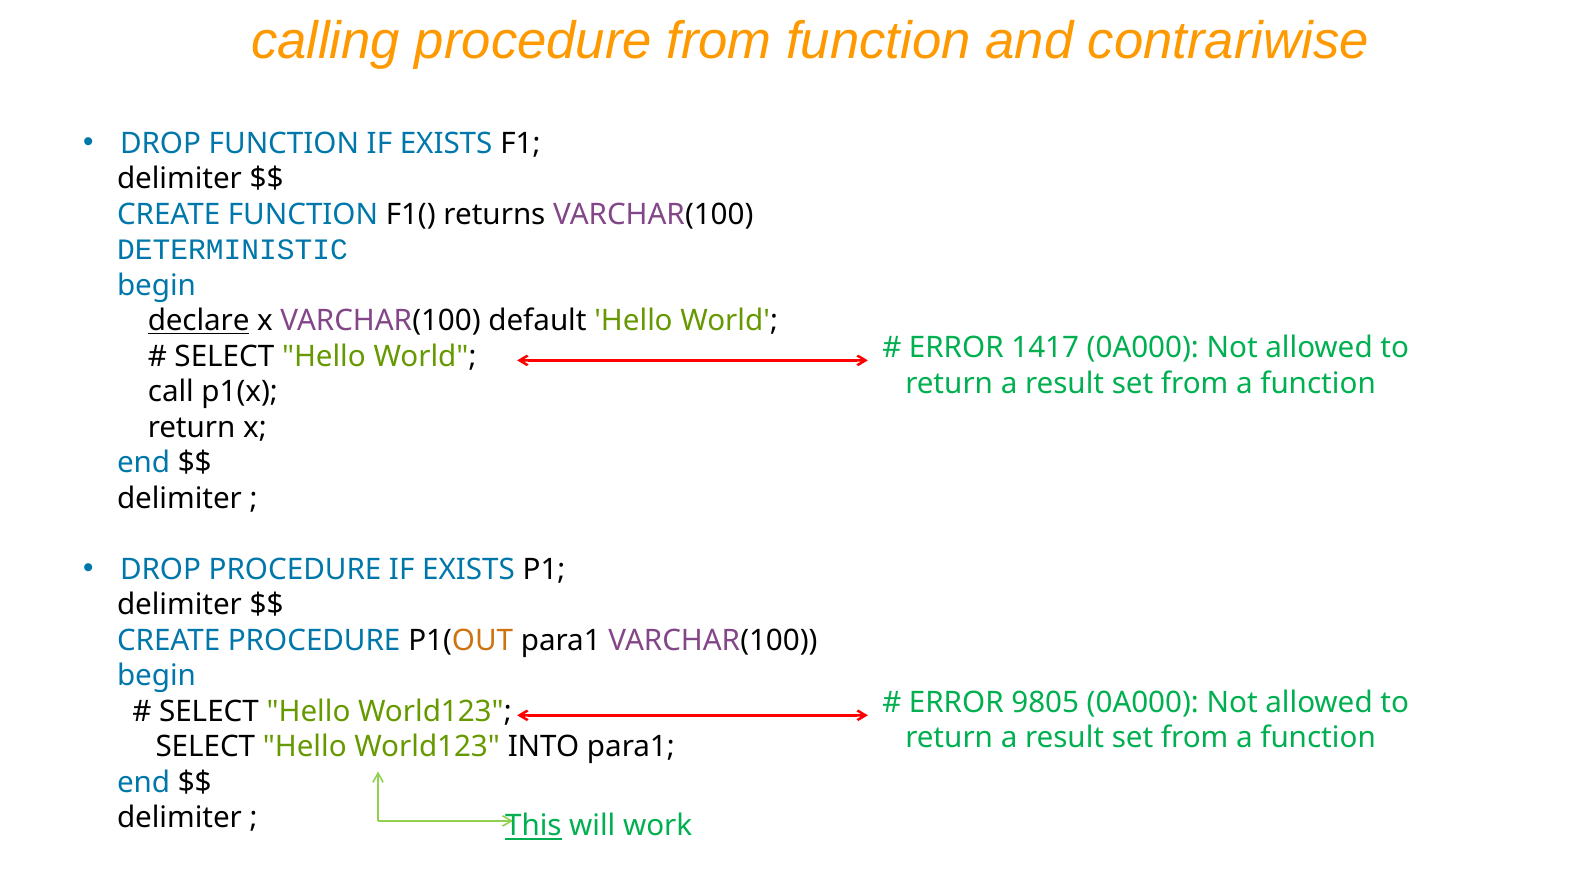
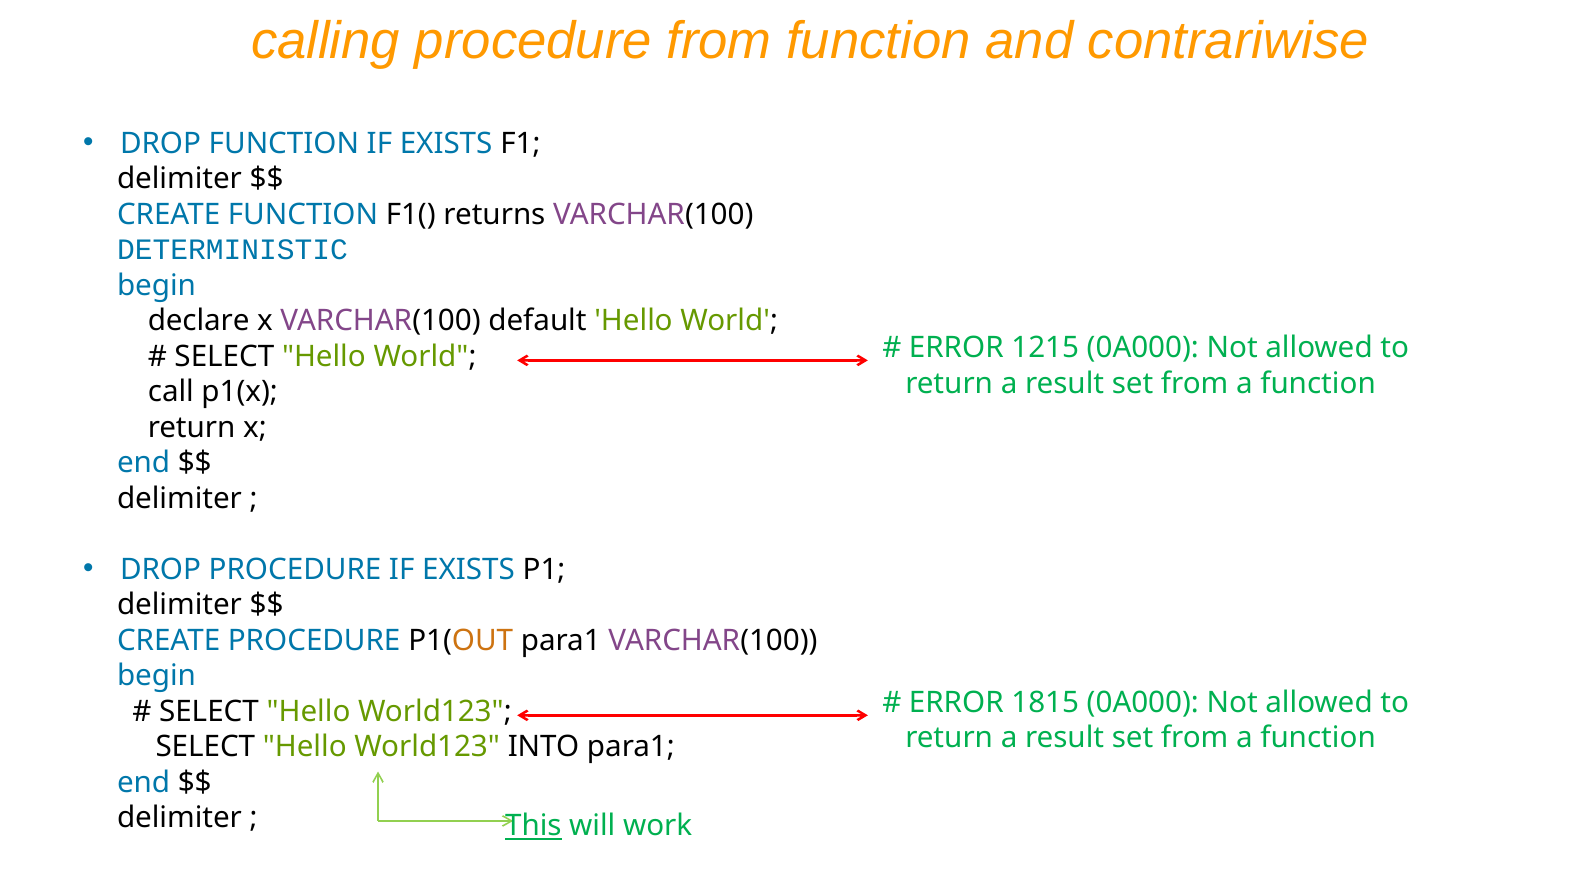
declare underline: present -> none
1417: 1417 -> 1215
9805: 9805 -> 1815
